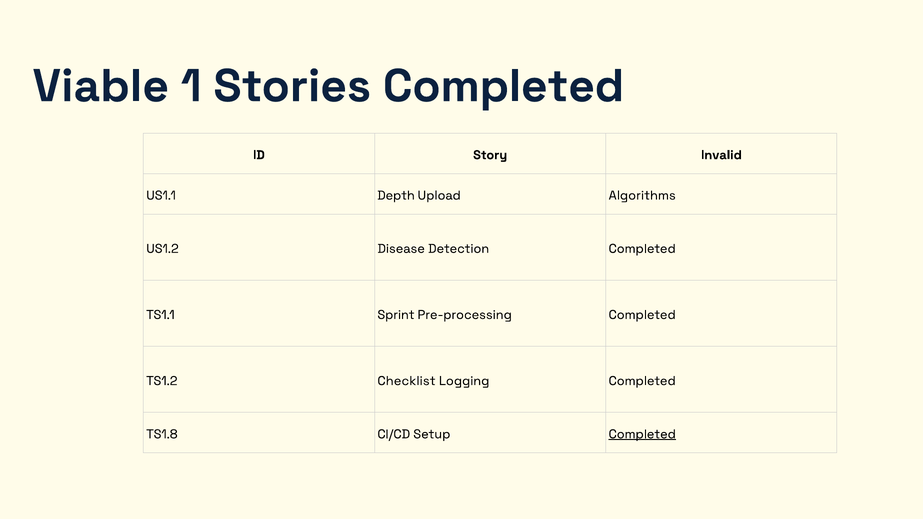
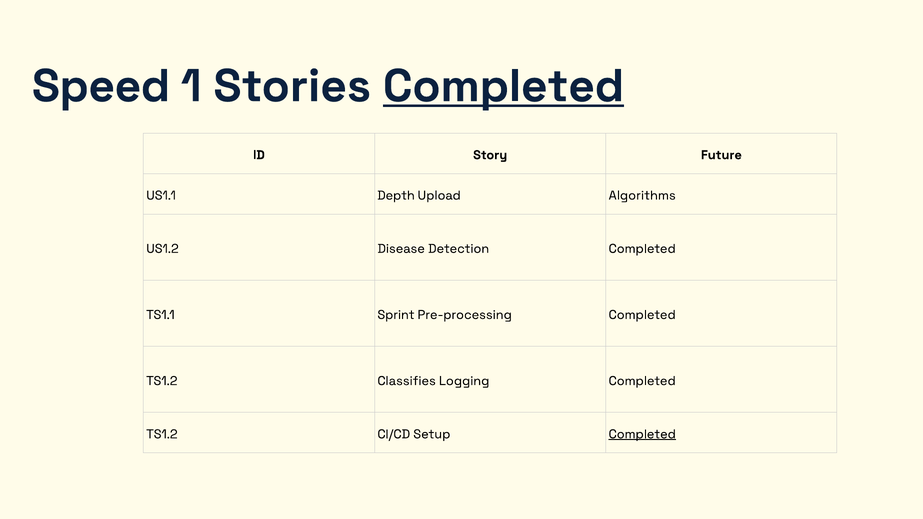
Viable: Viable -> Speed
Completed at (503, 86) underline: none -> present
Invalid: Invalid -> Future
Checklist: Checklist -> Classifies
TS1.8 at (162, 434): TS1.8 -> TS1.2
